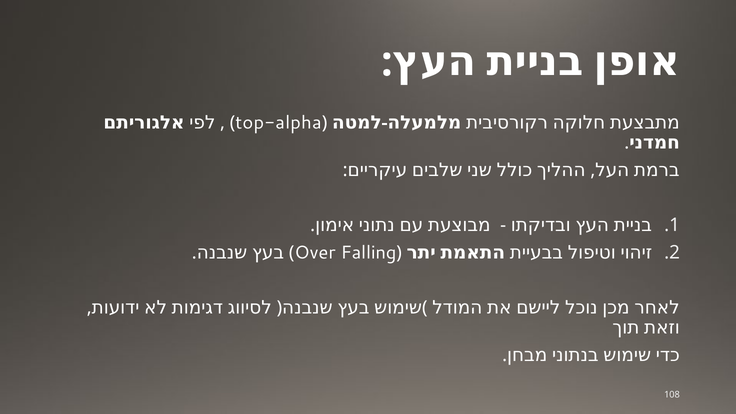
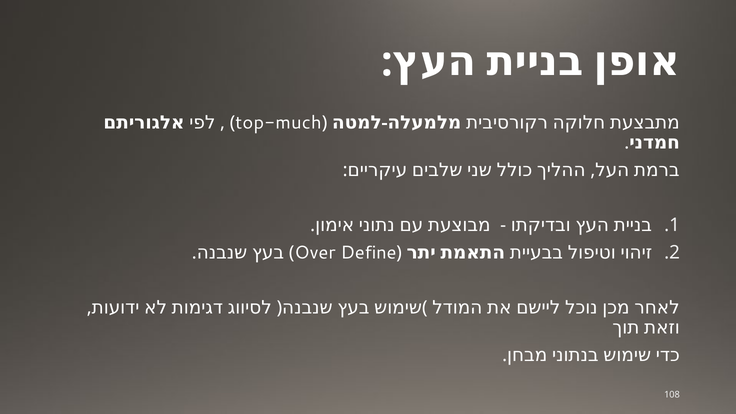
top-alpha: top-alpha -> top-much
Falling: Falling -> Define
